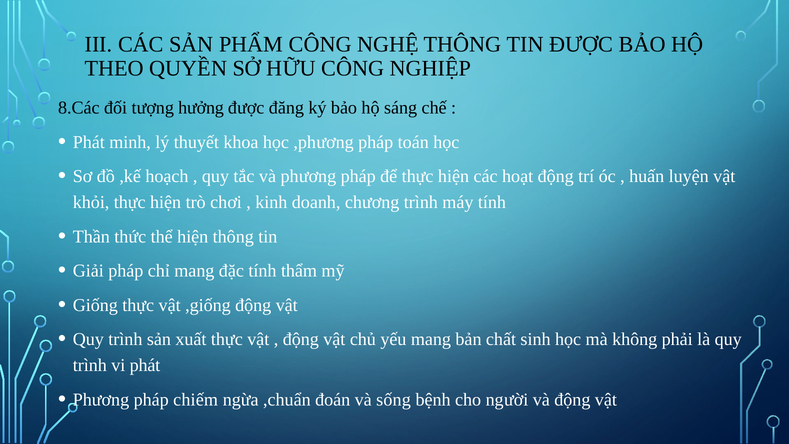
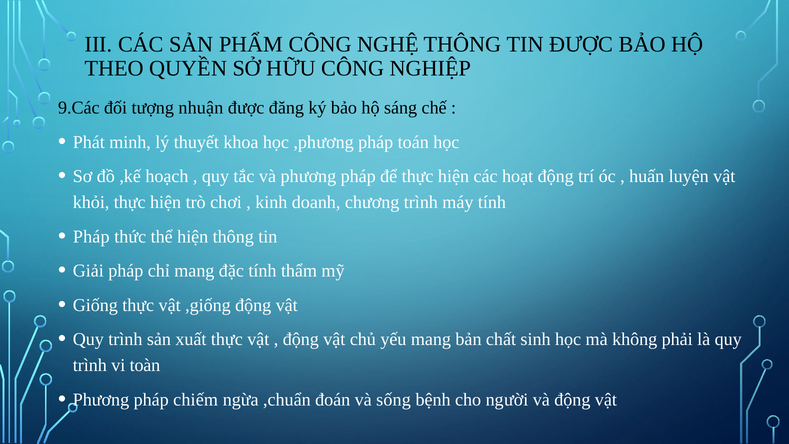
8.Các: 8.Các -> 9.Các
hưởng: hưởng -> nhuận
Thần at (91, 237): Thần -> Pháp
vi phát: phát -> toàn
